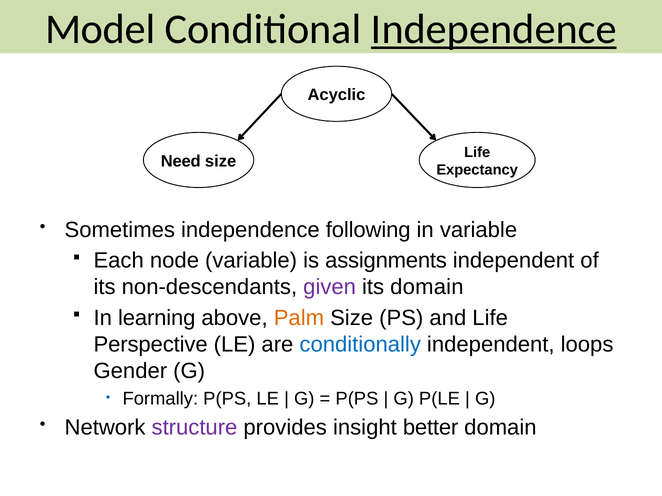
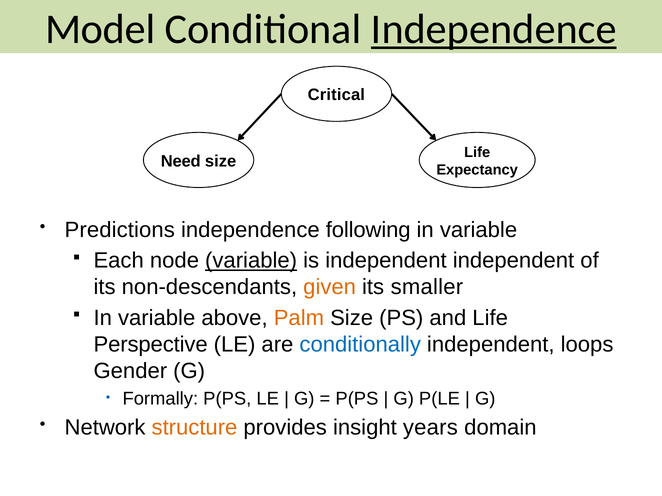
Acyclic: Acyclic -> Critical
Sometimes: Sometimes -> Predictions
variable at (251, 261) underline: none -> present
is assignments: assignments -> independent
given colour: purple -> orange
its domain: domain -> smaller
learning at (157, 318): learning -> variable
structure colour: purple -> orange
better: better -> years
